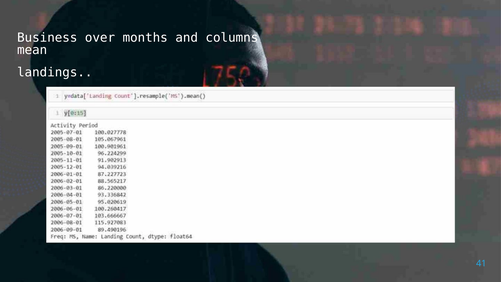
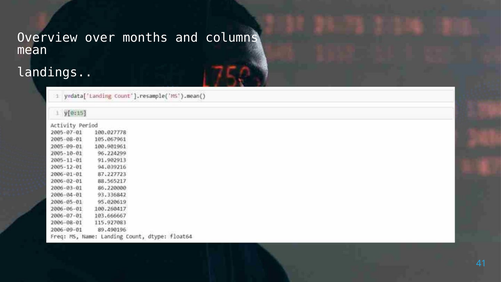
Business: Business -> Overview
